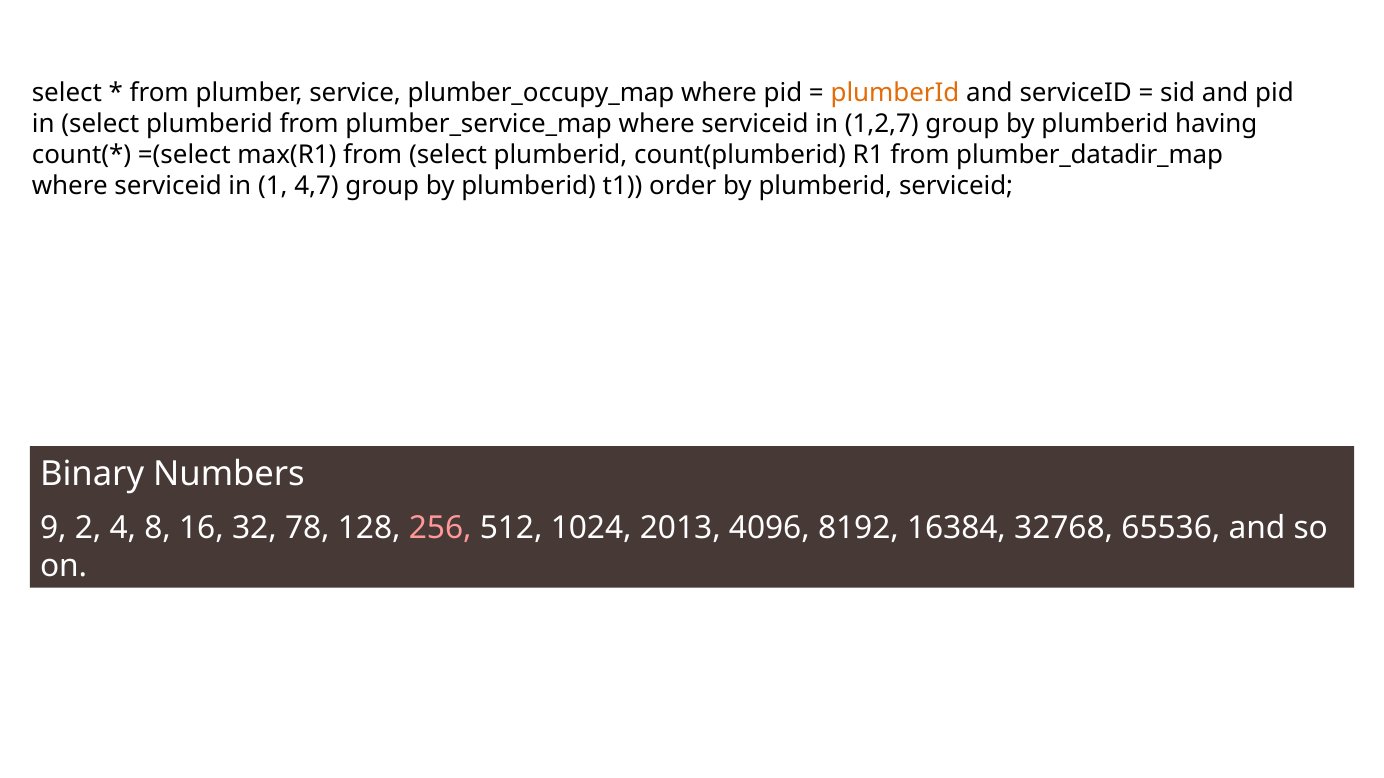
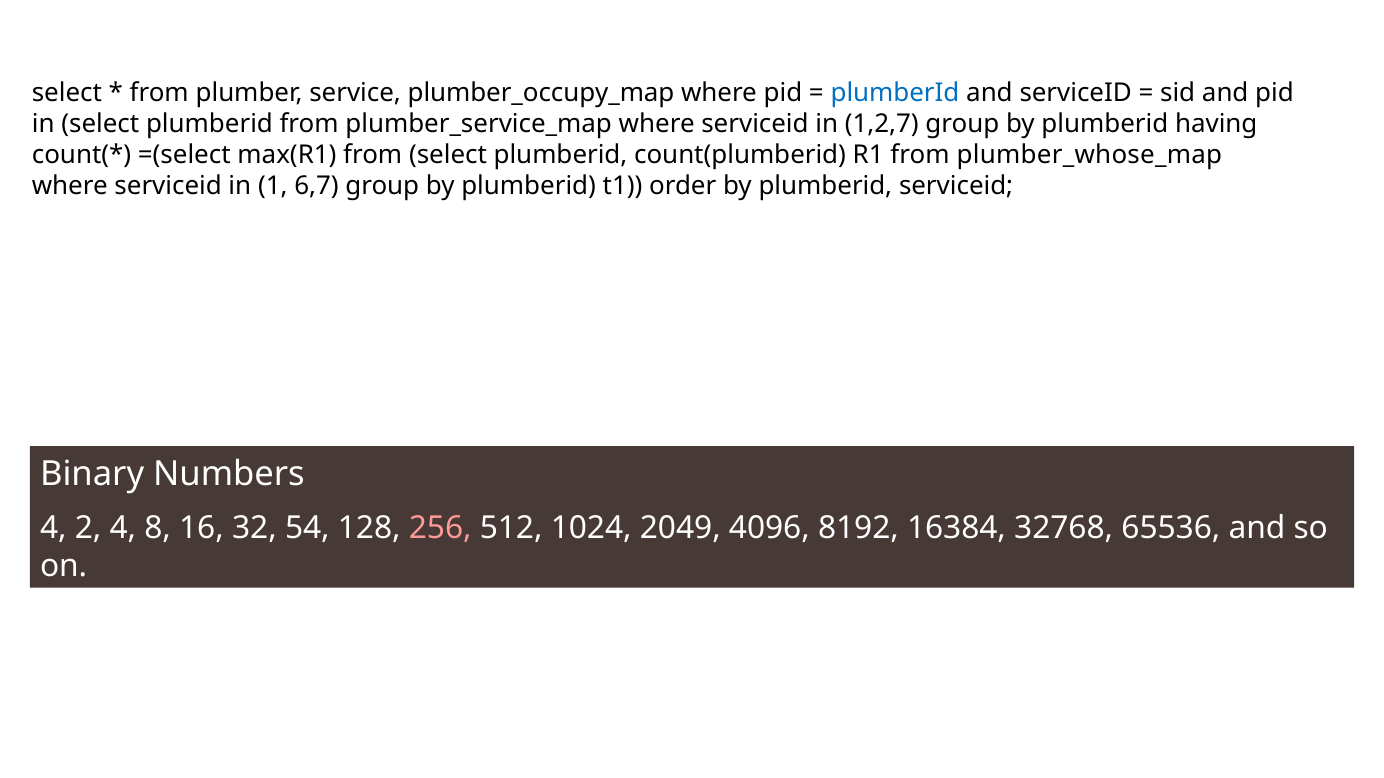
plumberId at (895, 93) colour: orange -> blue
plumber_datadir_map: plumber_datadir_map -> plumber_whose_map
4,7: 4,7 -> 6,7
9 at (53, 528): 9 -> 4
78: 78 -> 54
2013: 2013 -> 2049
